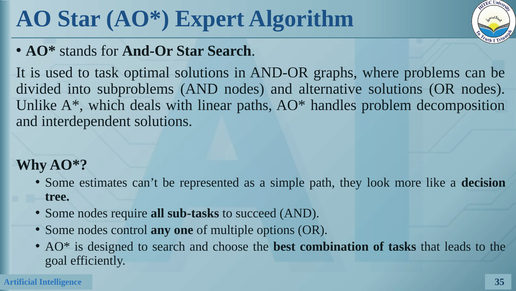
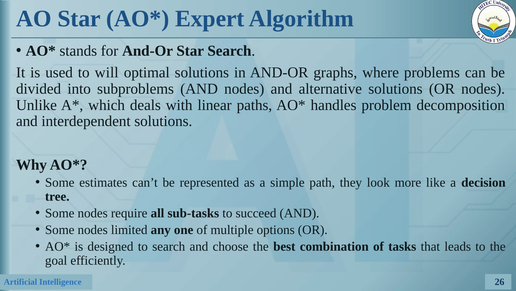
task: task -> will
control: control -> limited
35: 35 -> 26
